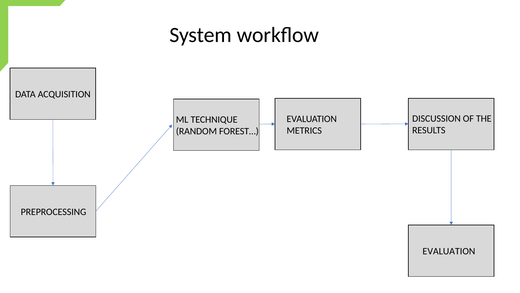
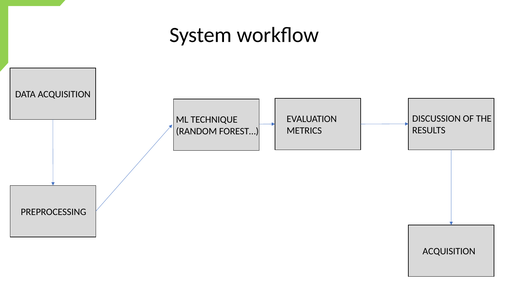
EVALUATION at (449, 251): EVALUATION -> ACQUISITION
